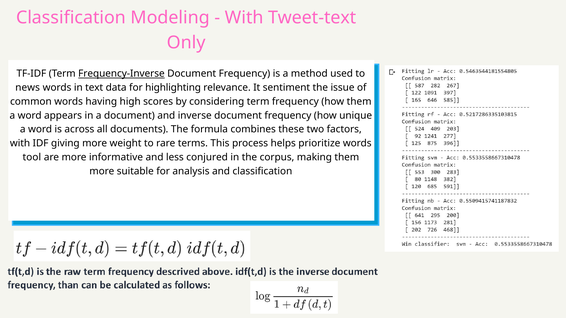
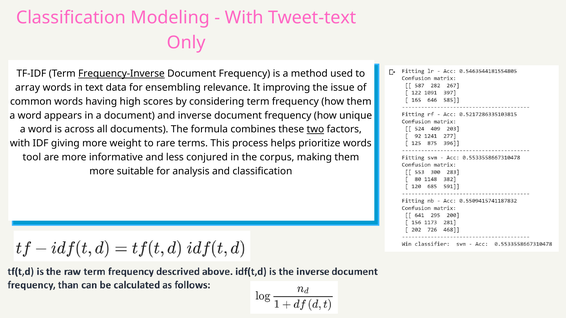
news: news -> array
highlighting: highlighting -> ensembling
sentiment: sentiment -> improving
two underline: none -> present
